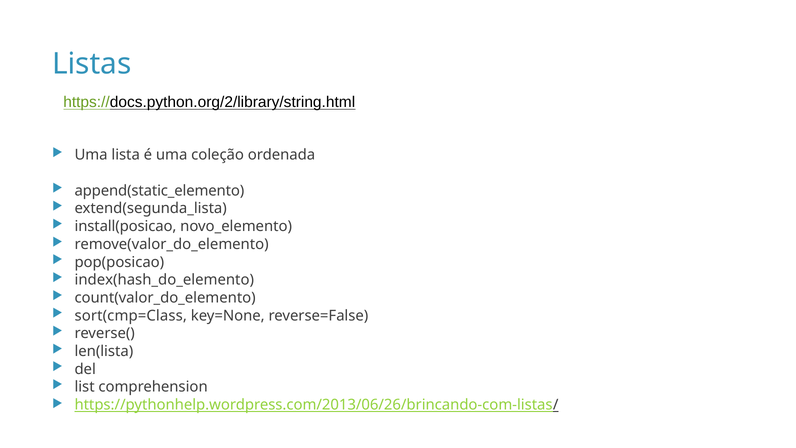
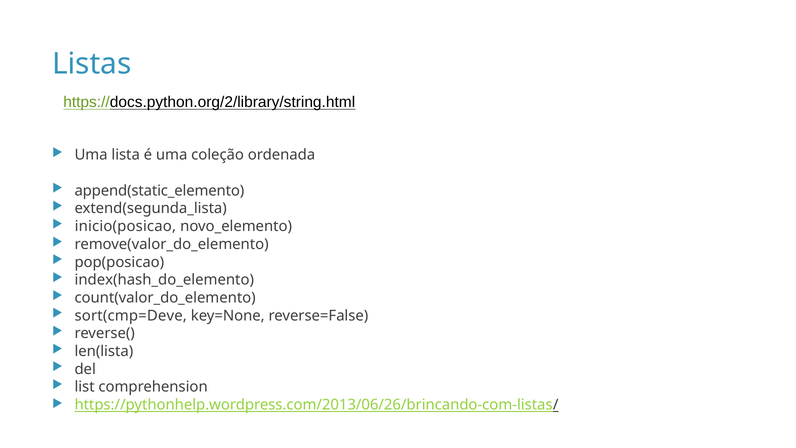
install(posicao: install(posicao -> inicio(posicao
sort(cmp=Class: sort(cmp=Class -> sort(cmp=Deve
